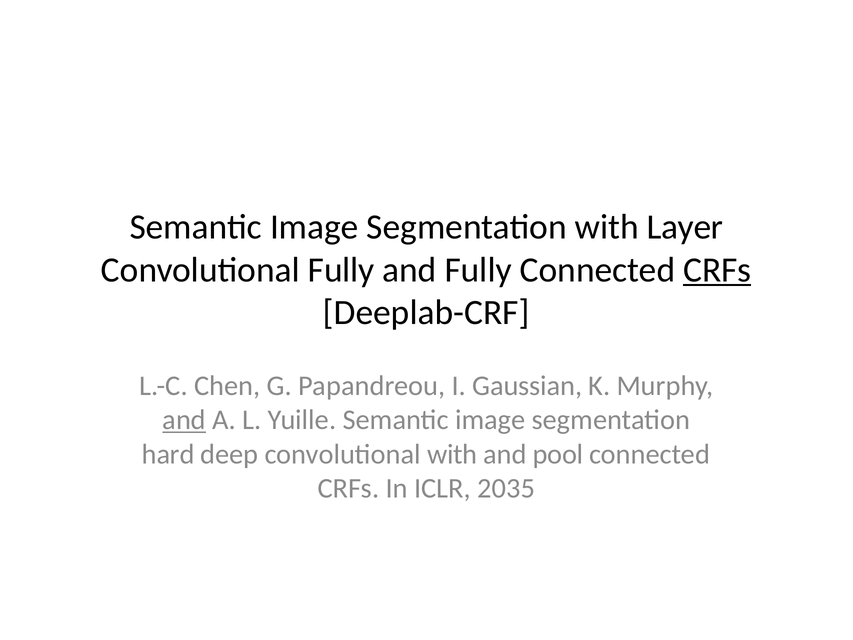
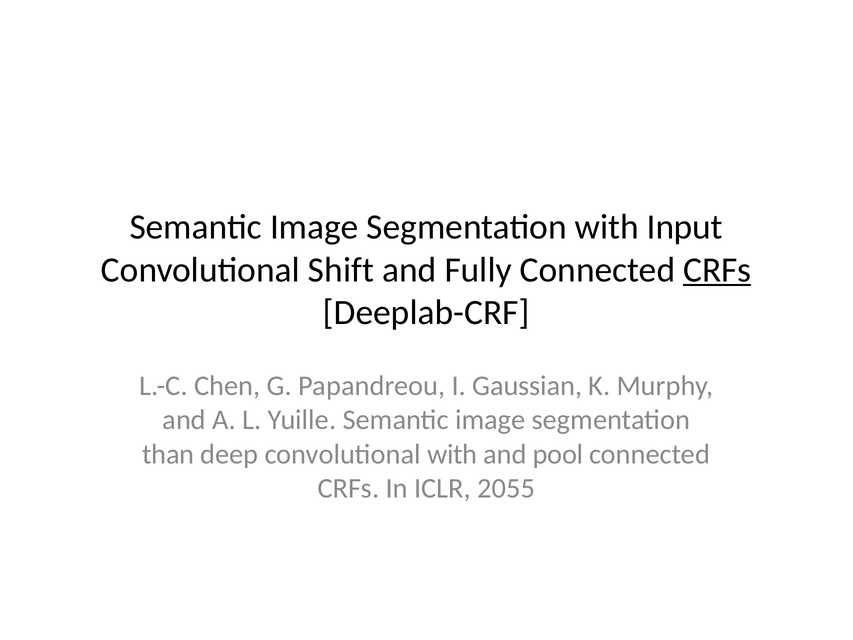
Layer: Layer -> Input
Convolutional Fully: Fully -> Shift
and at (184, 420) underline: present -> none
hard: hard -> than
2035: 2035 -> 2055
